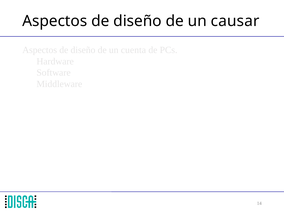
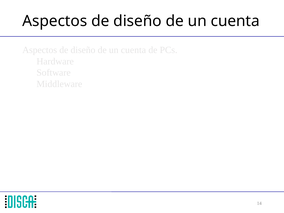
causar at (235, 21): causar -> cuenta
